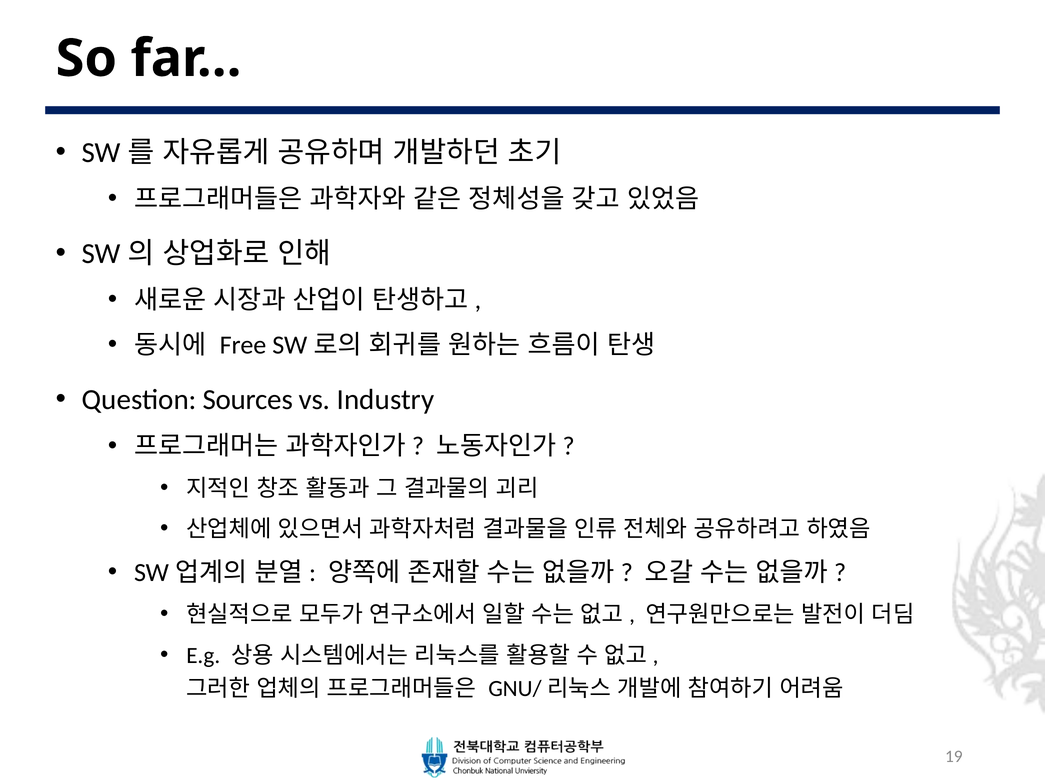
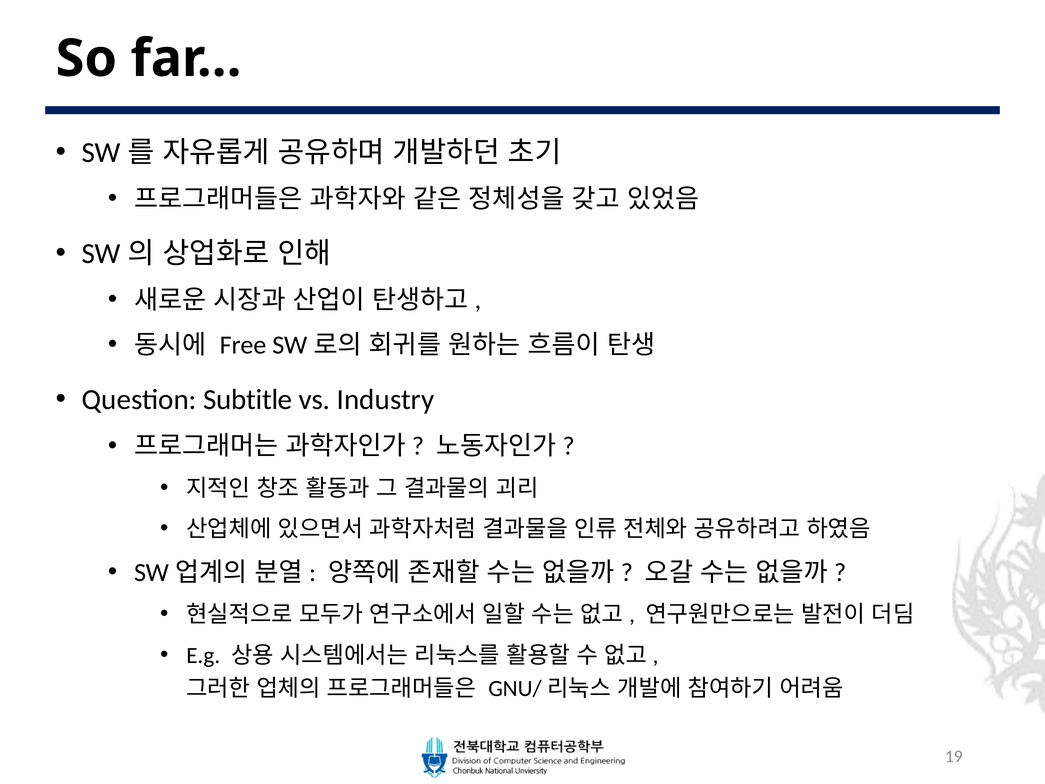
Sources: Sources -> Subtitle
